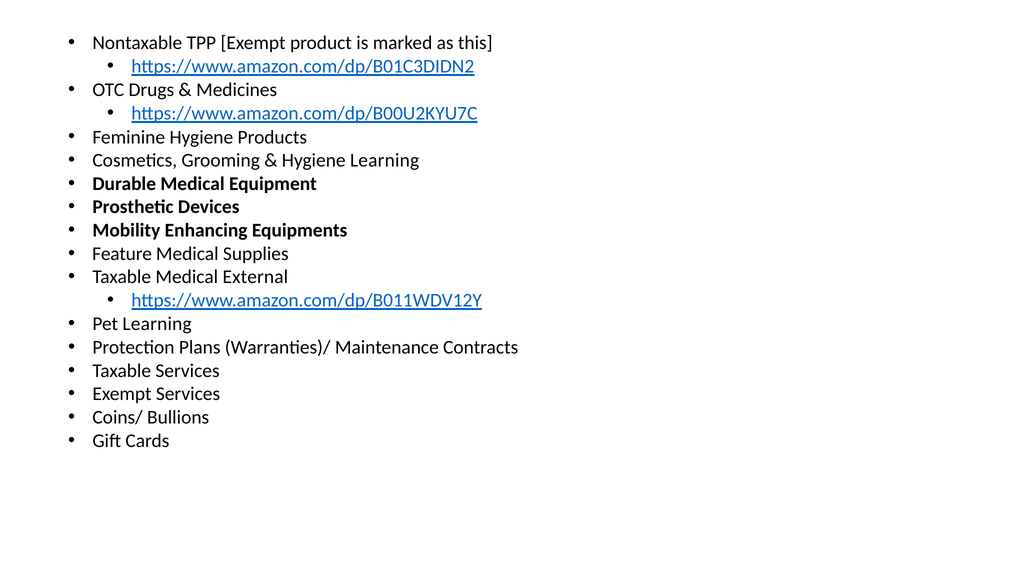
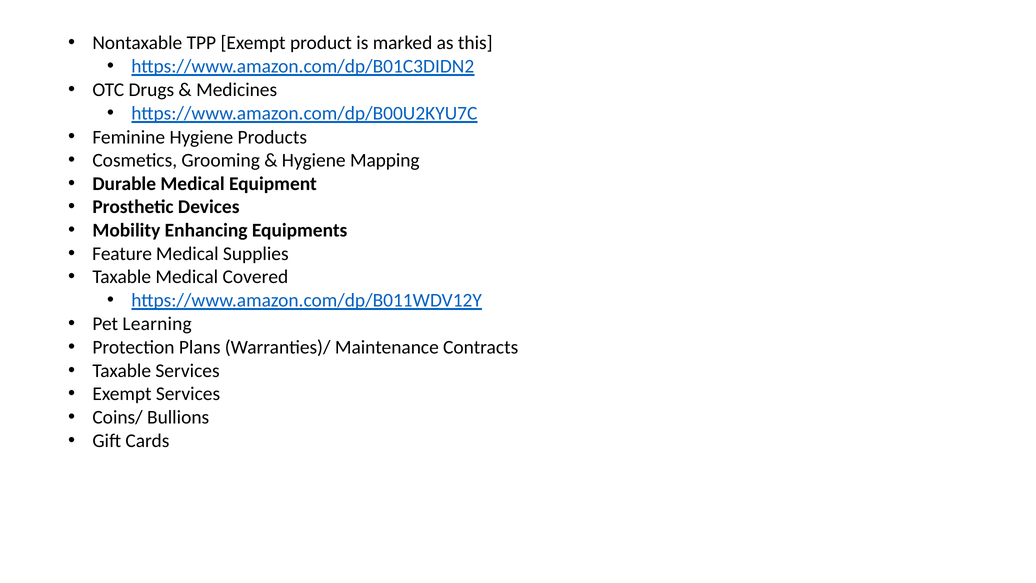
Hygiene Learning: Learning -> Mapping
External: External -> Covered
